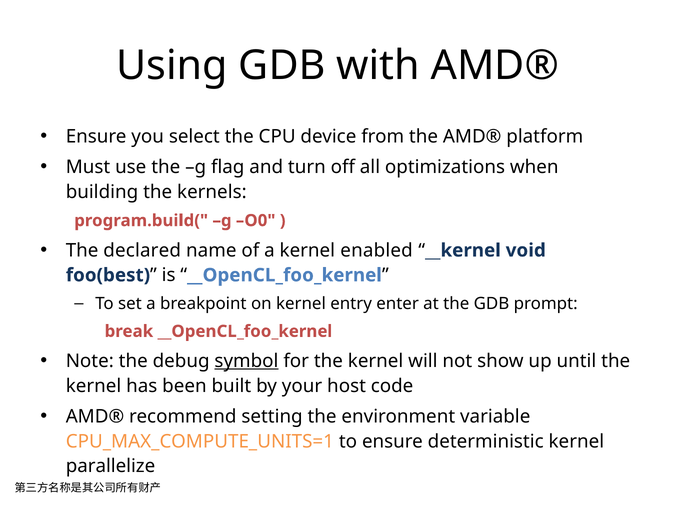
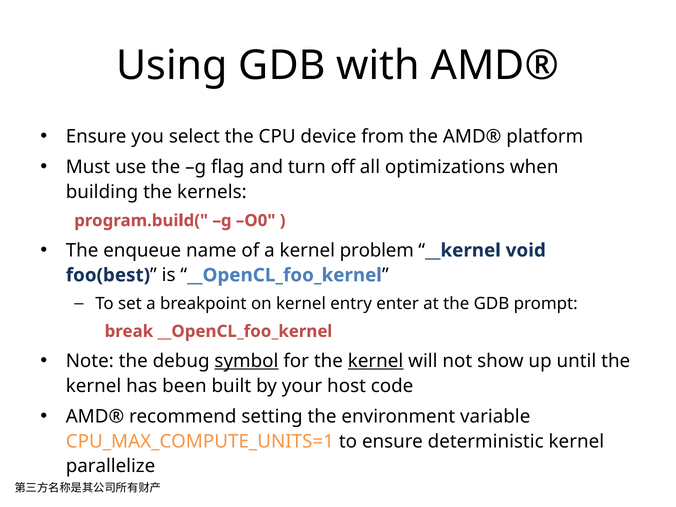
declared: declared -> enqueue
enabled: enabled -> problem
kernel at (376, 361) underline: none -> present
